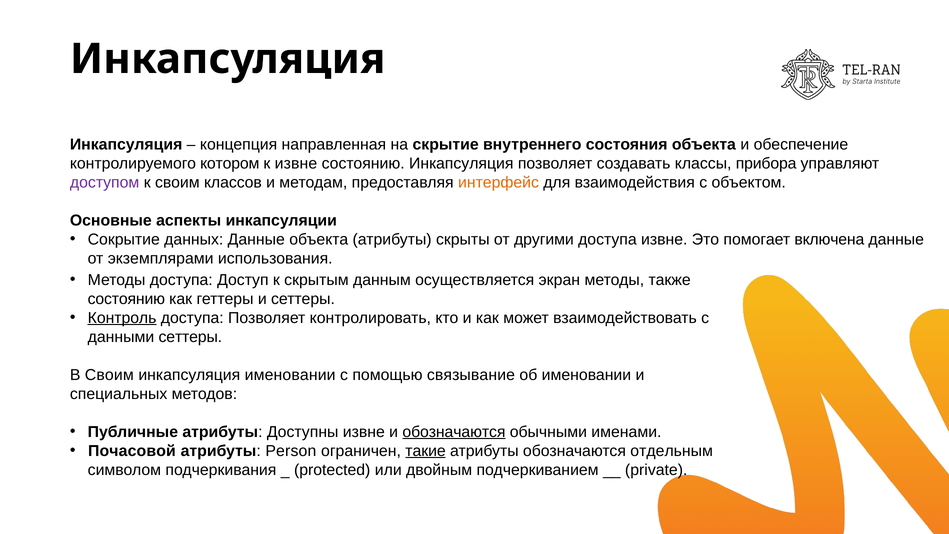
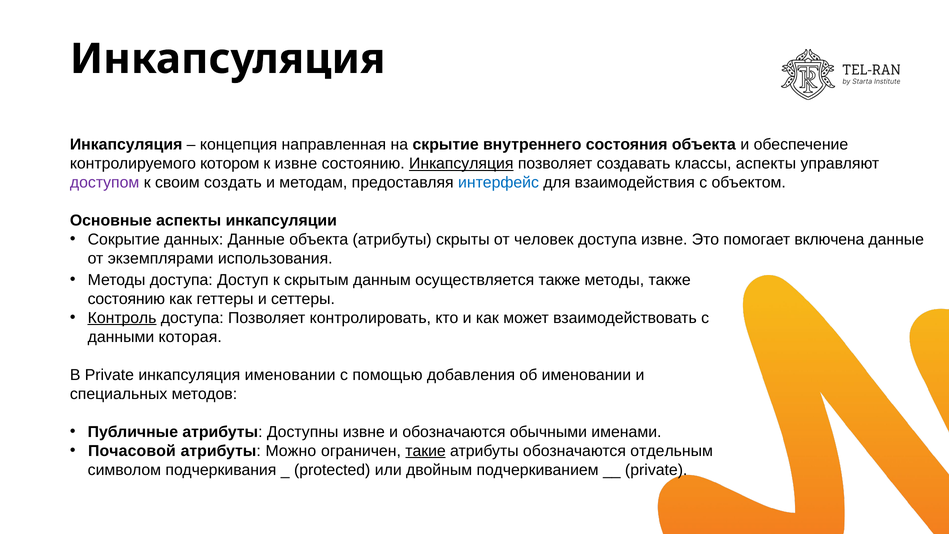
Инкапсуляция at (461, 164) underline: none -> present
классы прибора: прибора -> аспекты
классов: классов -> создать
интерфейс colour: orange -> blue
другими: другими -> человек
осуществляется экран: экран -> также
данными сеттеры: сеттеры -> которая
В Своим: Своим -> Private
связывание: связывание -> добавления
обозначаются at (454, 432) underline: present -> none
Person: Person -> Можно
